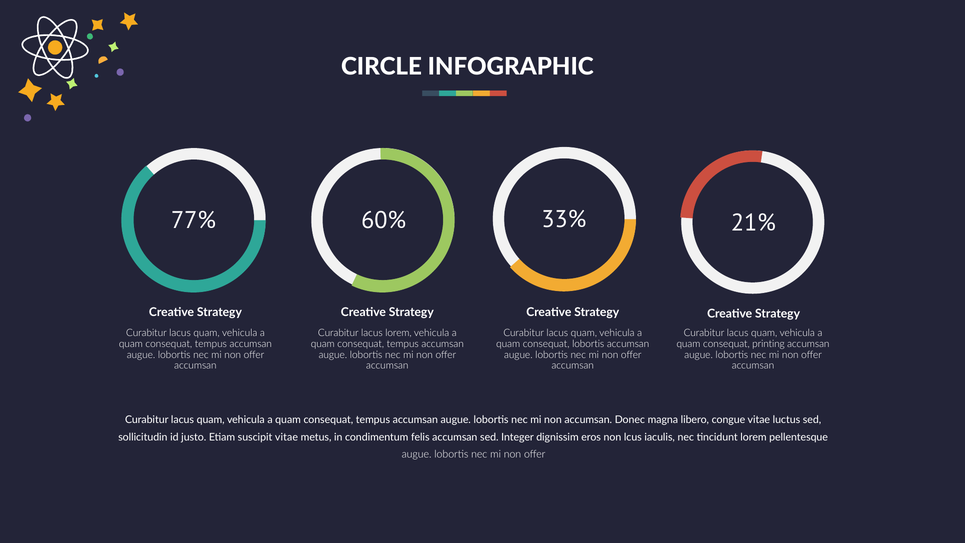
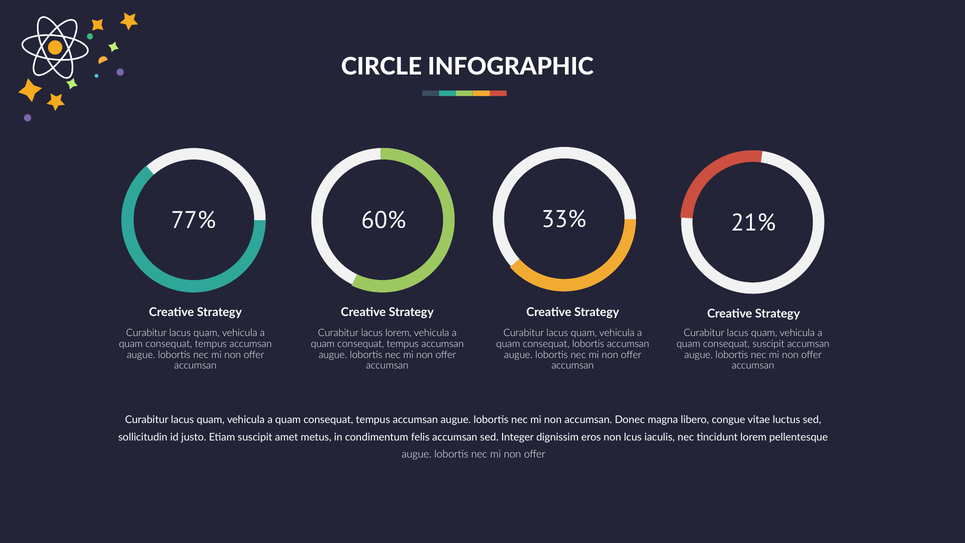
consequat printing: printing -> suscipit
suscipit vitae: vitae -> amet
